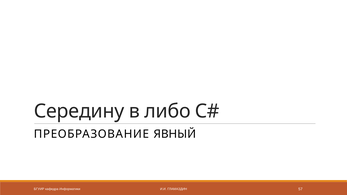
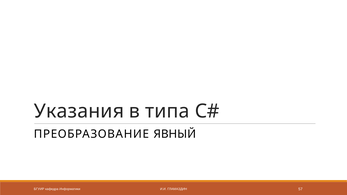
Середину: Середину -> Указания
либо: либо -> типа
